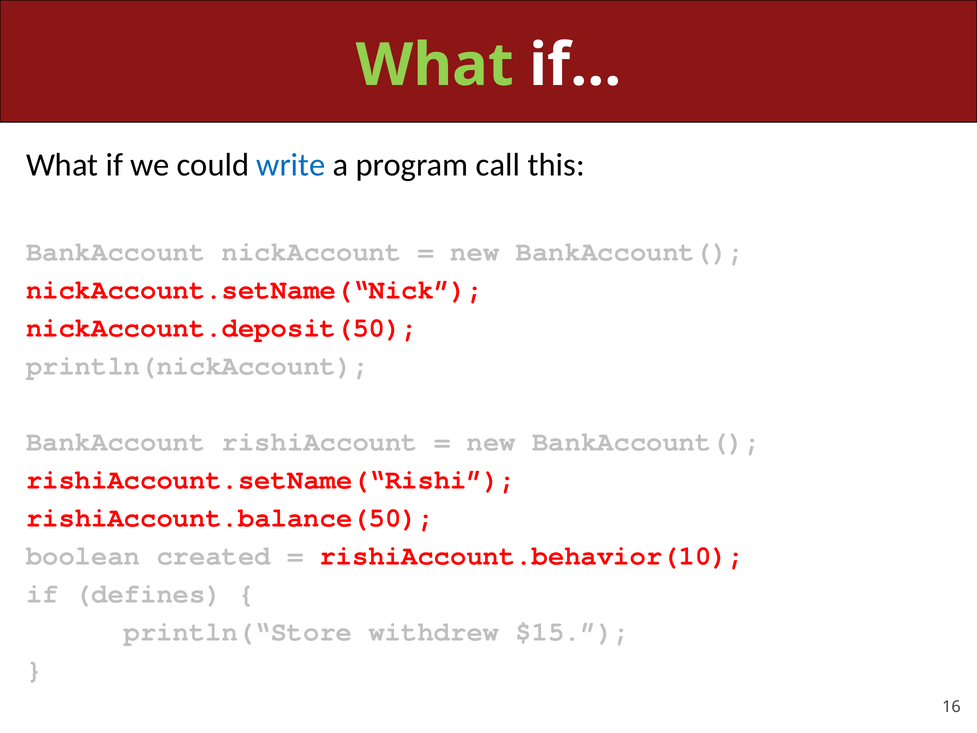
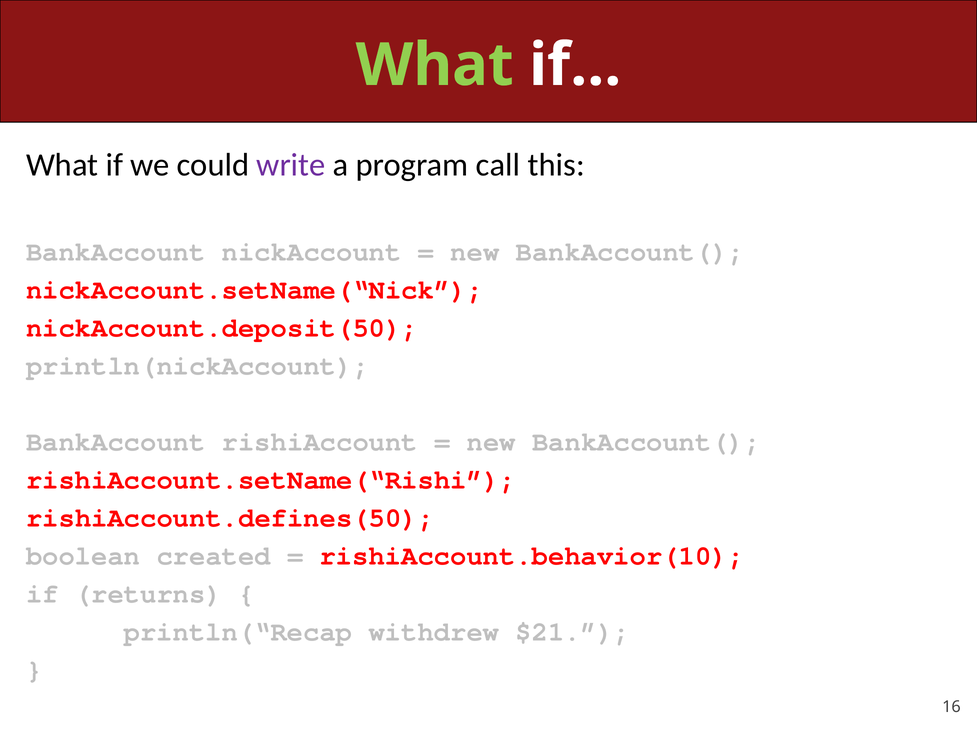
write colour: blue -> purple
rishiAccount.balance(50: rishiAccount.balance(50 -> rishiAccount.defines(50
defines: defines -> returns
println(“Store: println(“Store -> println(“Recap
$15: $15 -> $21
